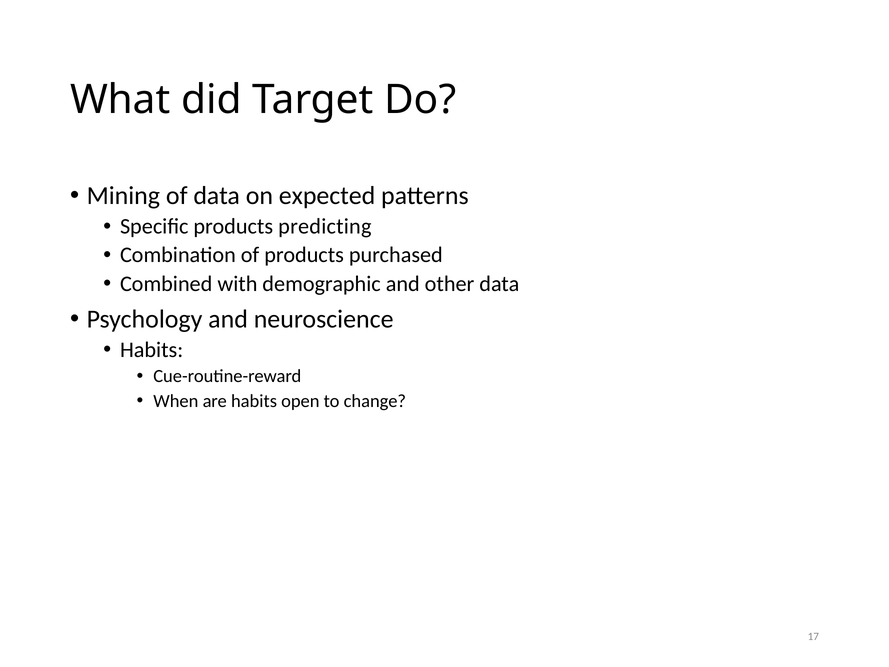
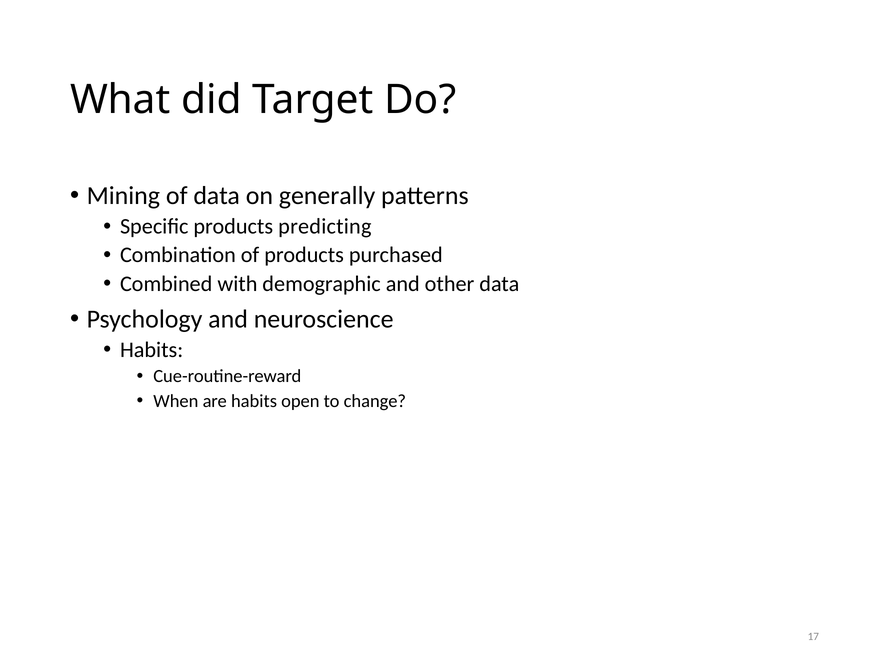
expected: expected -> generally
